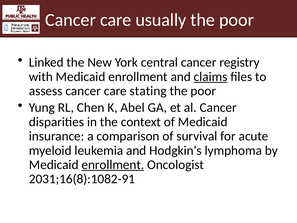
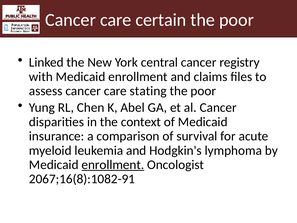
usually: usually -> certain
claims underline: present -> none
2031;16(8):1082-91: 2031;16(8):1082-91 -> 2067;16(8):1082-91
